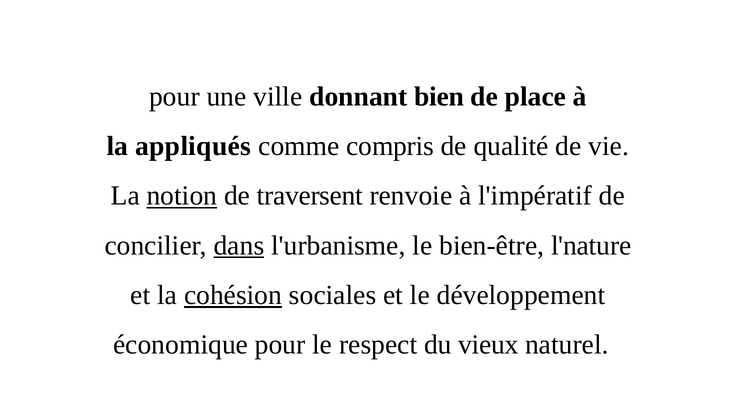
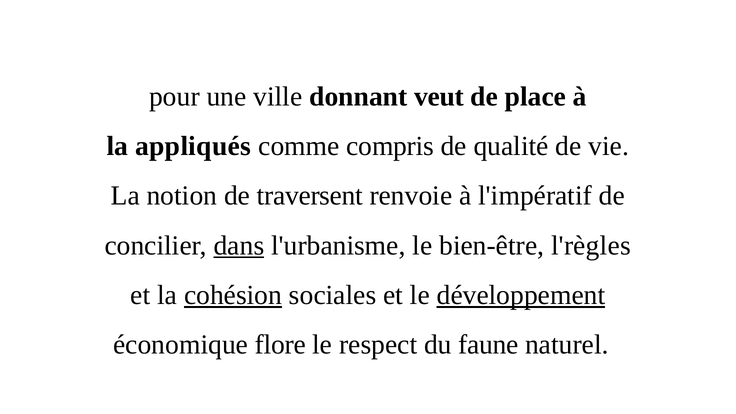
bien: bien -> veut
notion underline: present -> none
l'nature: l'nature -> l'règles
développement underline: none -> present
économique pour: pour -> flore
vieux: vieux -> faune
